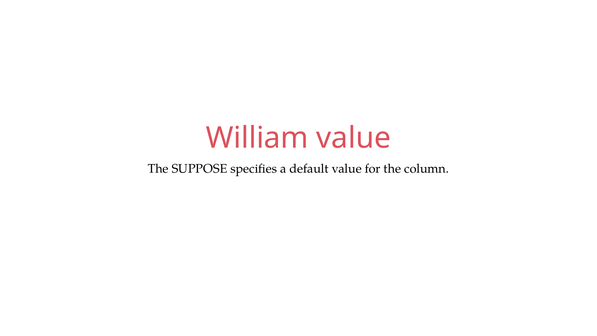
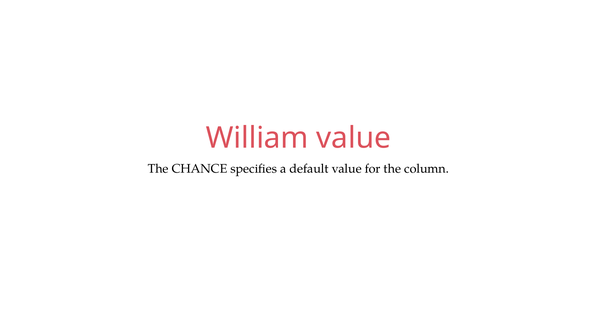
SUPPOSE: SUPPOSE -> CHANCE
